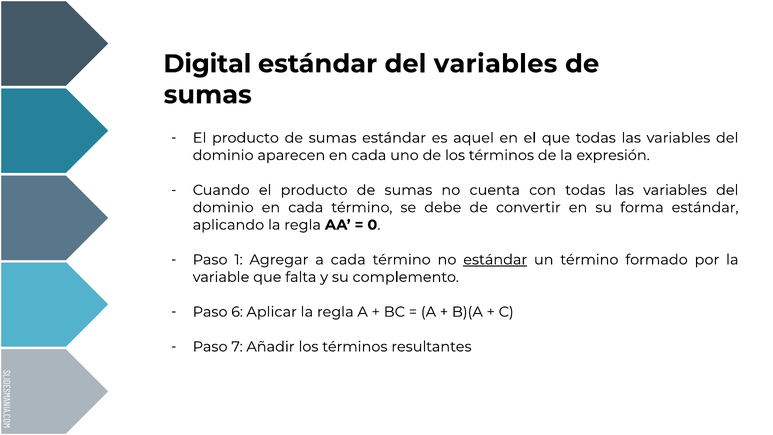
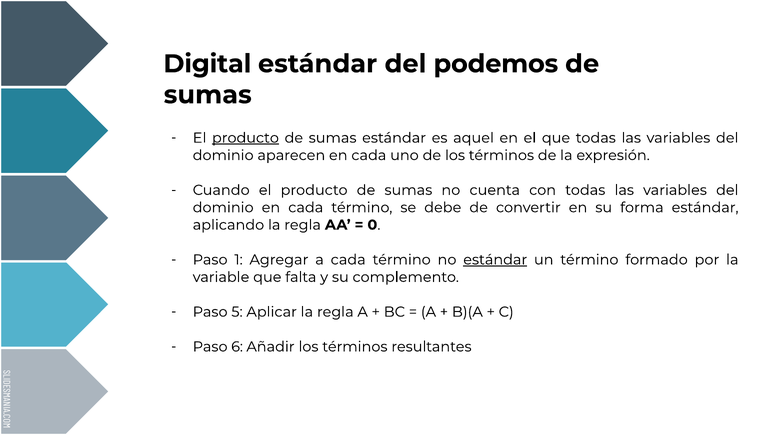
del variables: variables -> podemos
producto at (245, 138) underline: none -> present
6: 6 -> 5
7: 7 -> 6
